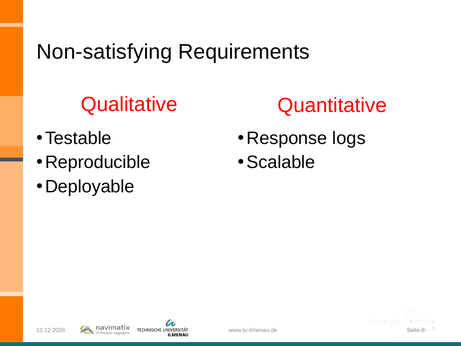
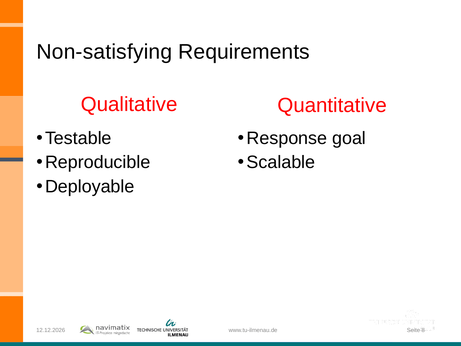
logs: logs -> goal
